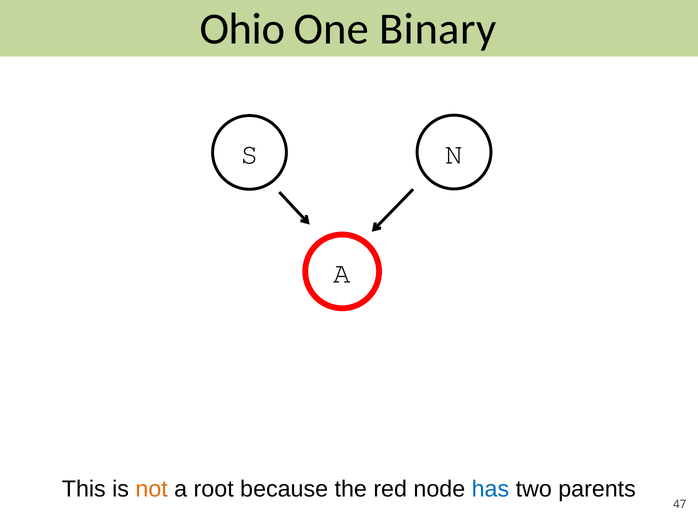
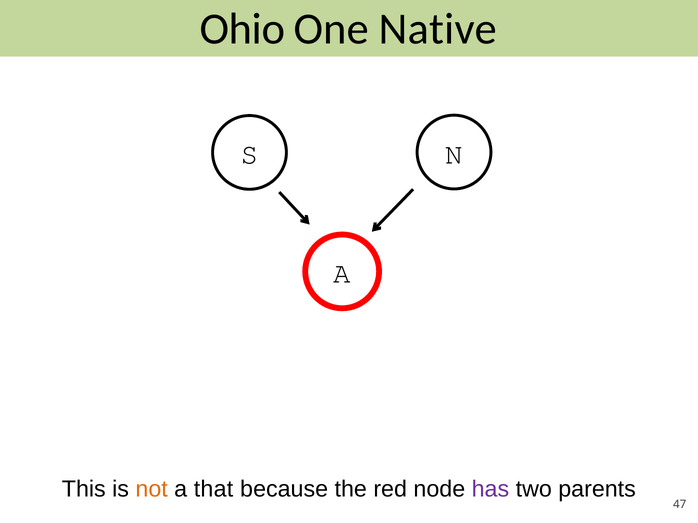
Binary: Binary -> Native
root: root -> that
has colour: blue -> purple
